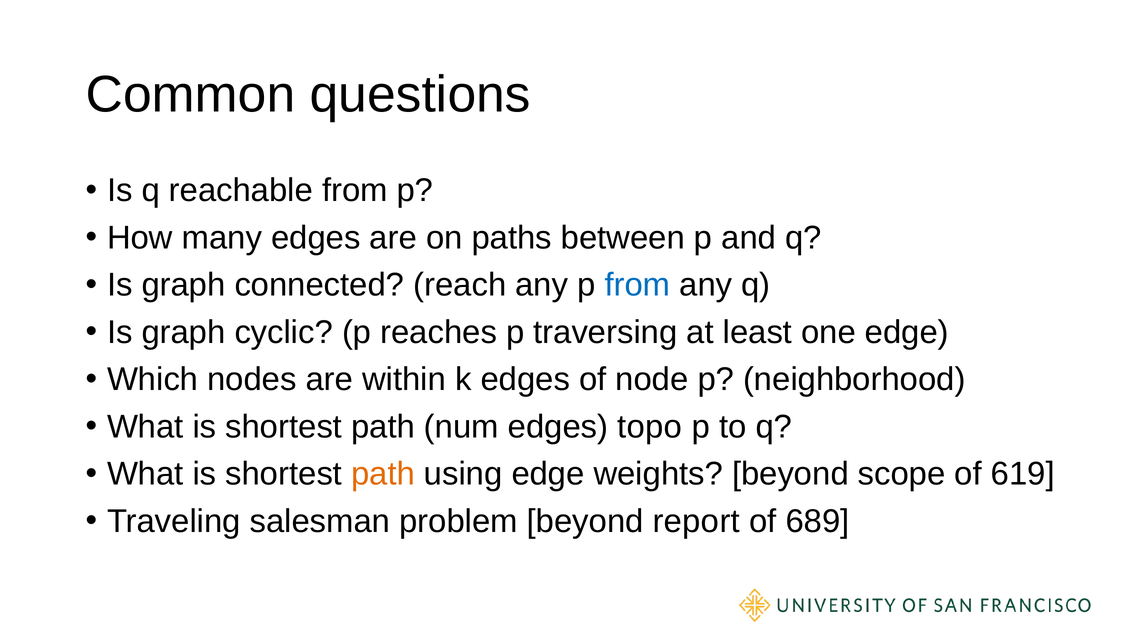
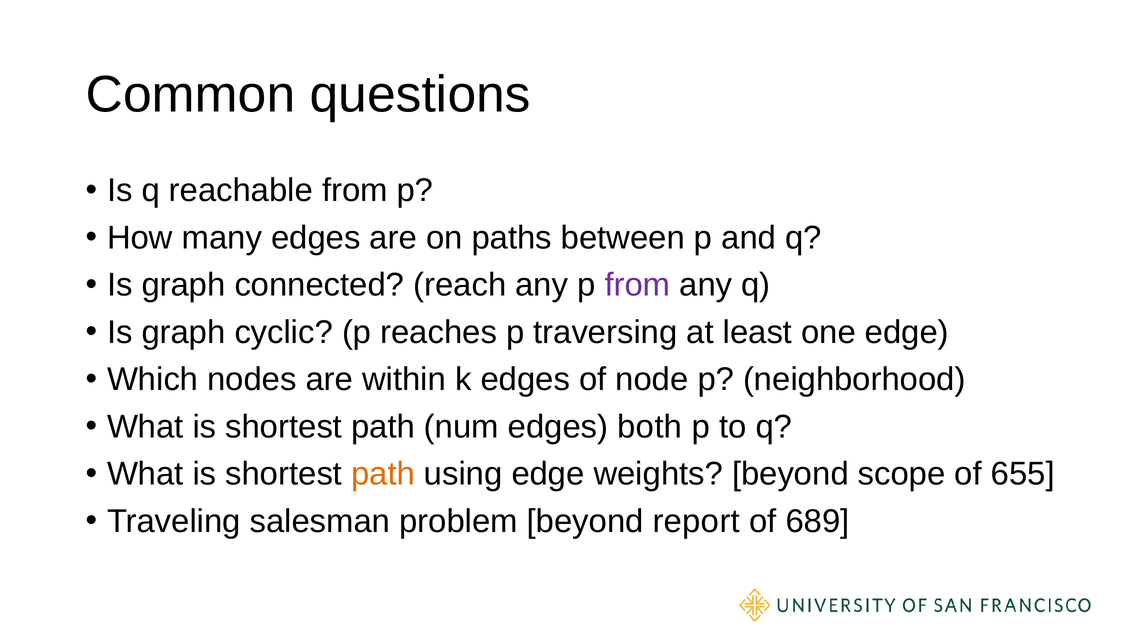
from at (637, 285) colour: blue -> purple
topo: topo -> both
619: 619 -> 655
